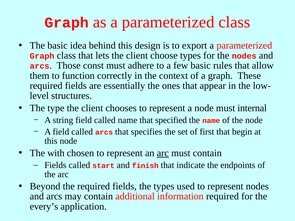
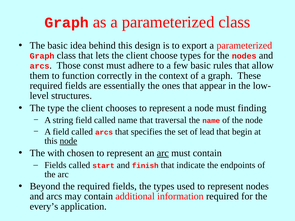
internal: internal -> finding
specified: specified -> traversal
first: first -> lead
node at (68, 141) underline: none -> present
